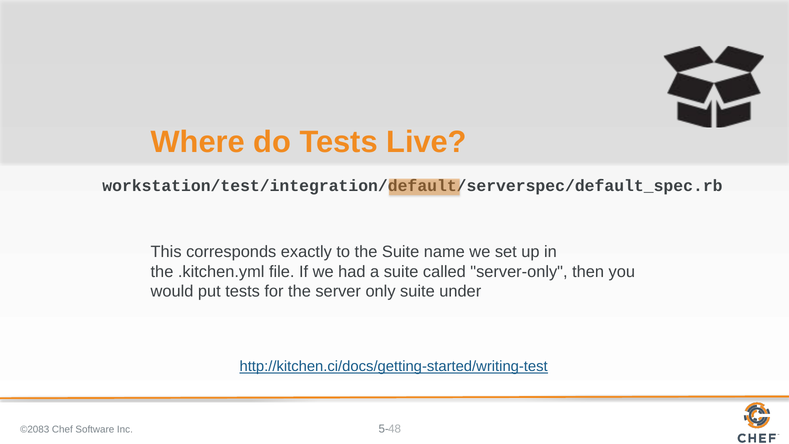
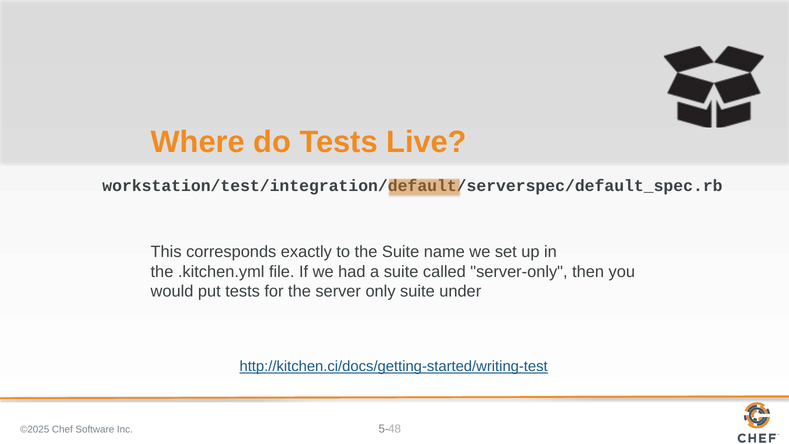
©2083: ©2083 -> ©2025
